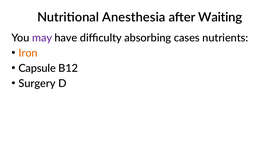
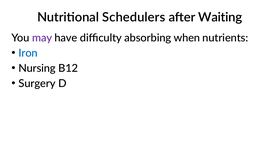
Anesthesia: Anesthesia -> Schedulers
cases: cases -> when
Iron colour: orange -> blue
Capsule: Capsule -> Nursing
